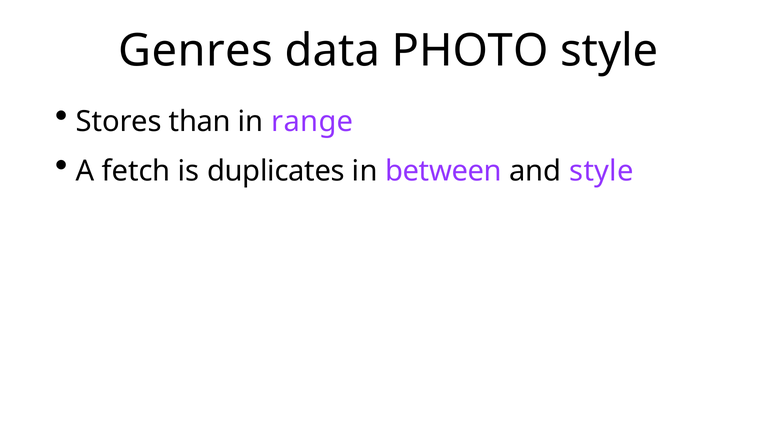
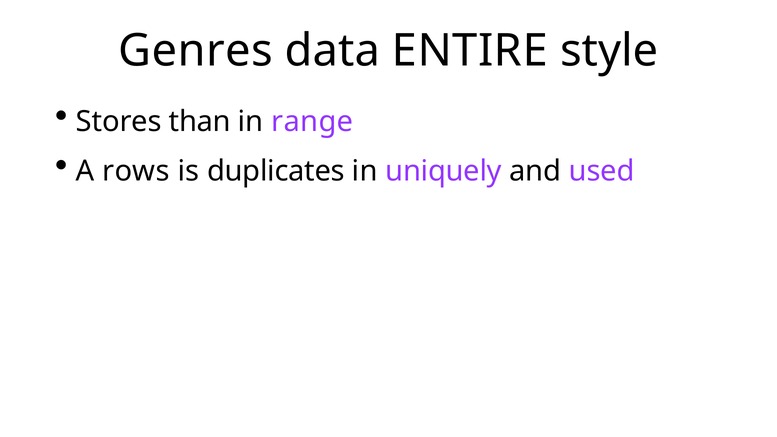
PHOTO: PHOTO -> ENTIRE
fetch: fetch -> rows
between: between -> uniquely
and style: style -> used
